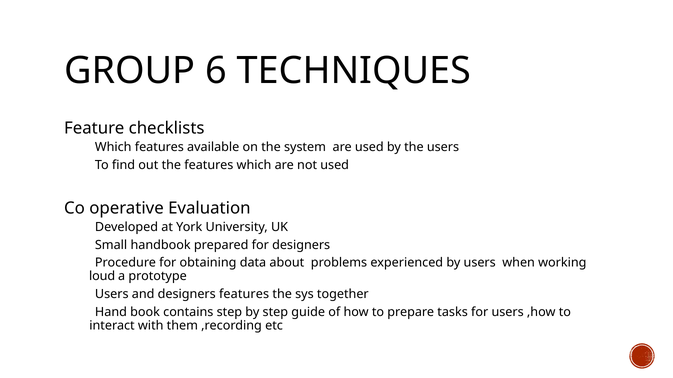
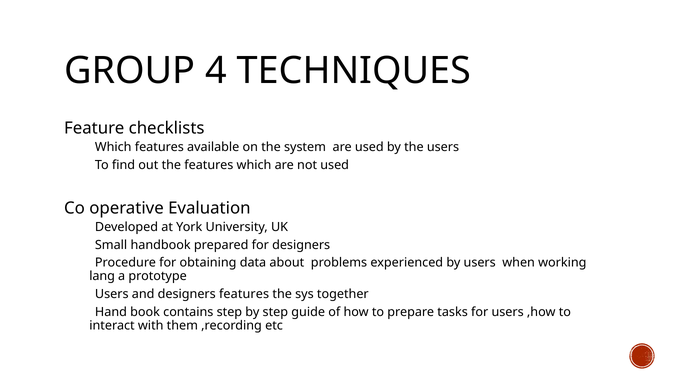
6: 6 -> 4
loud: loud -> lang
